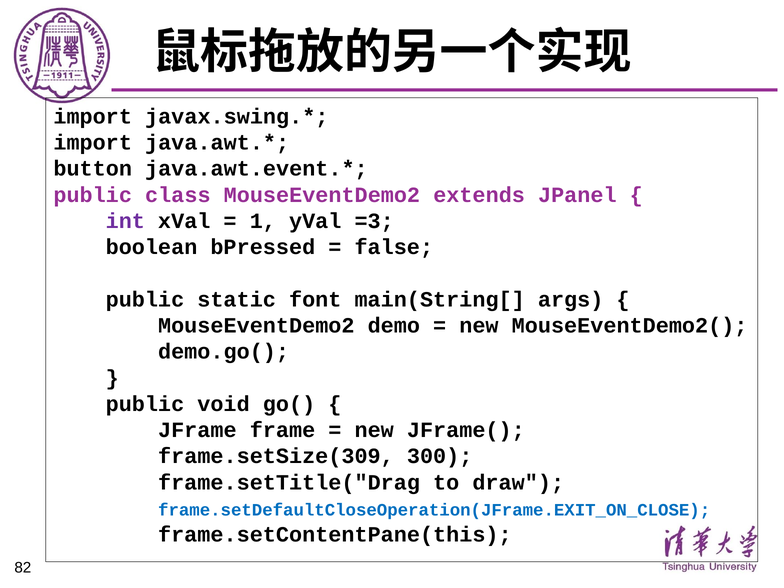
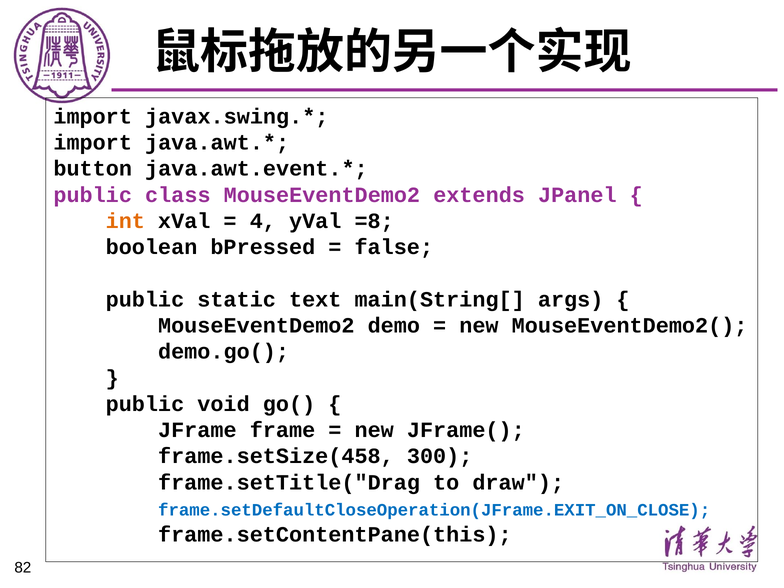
int colour: purple -> orange
1: 1 -> 4
=3: =3 -> =8
font: font -> text
frame.setSize(309: frame.setSize(309 -> frame.setSize(458
